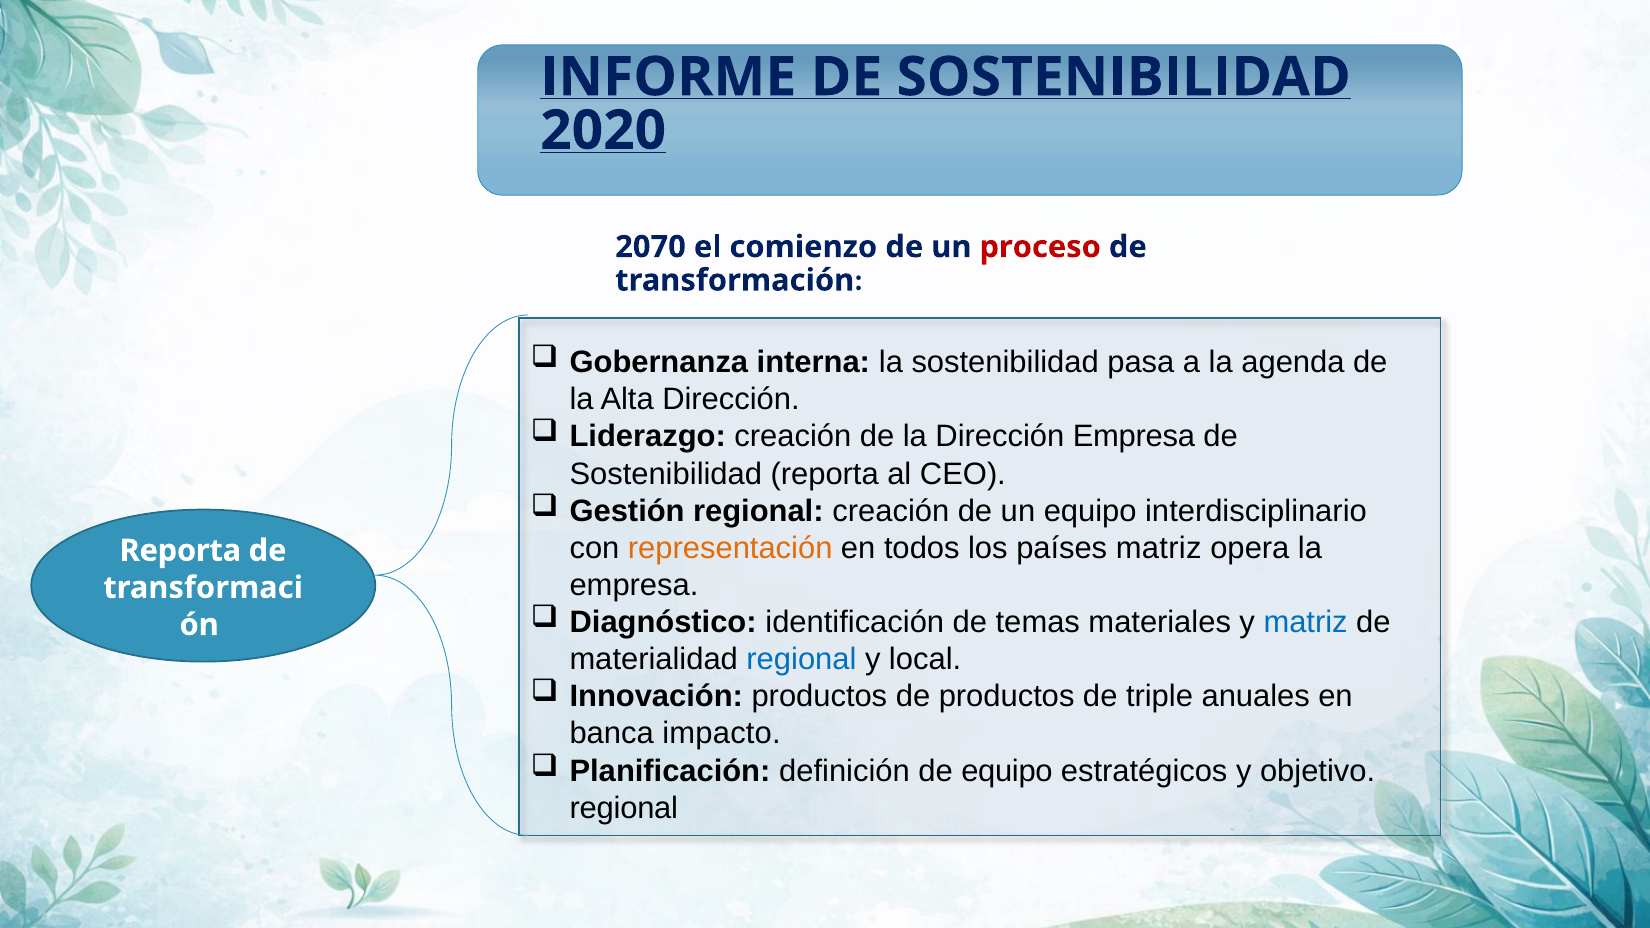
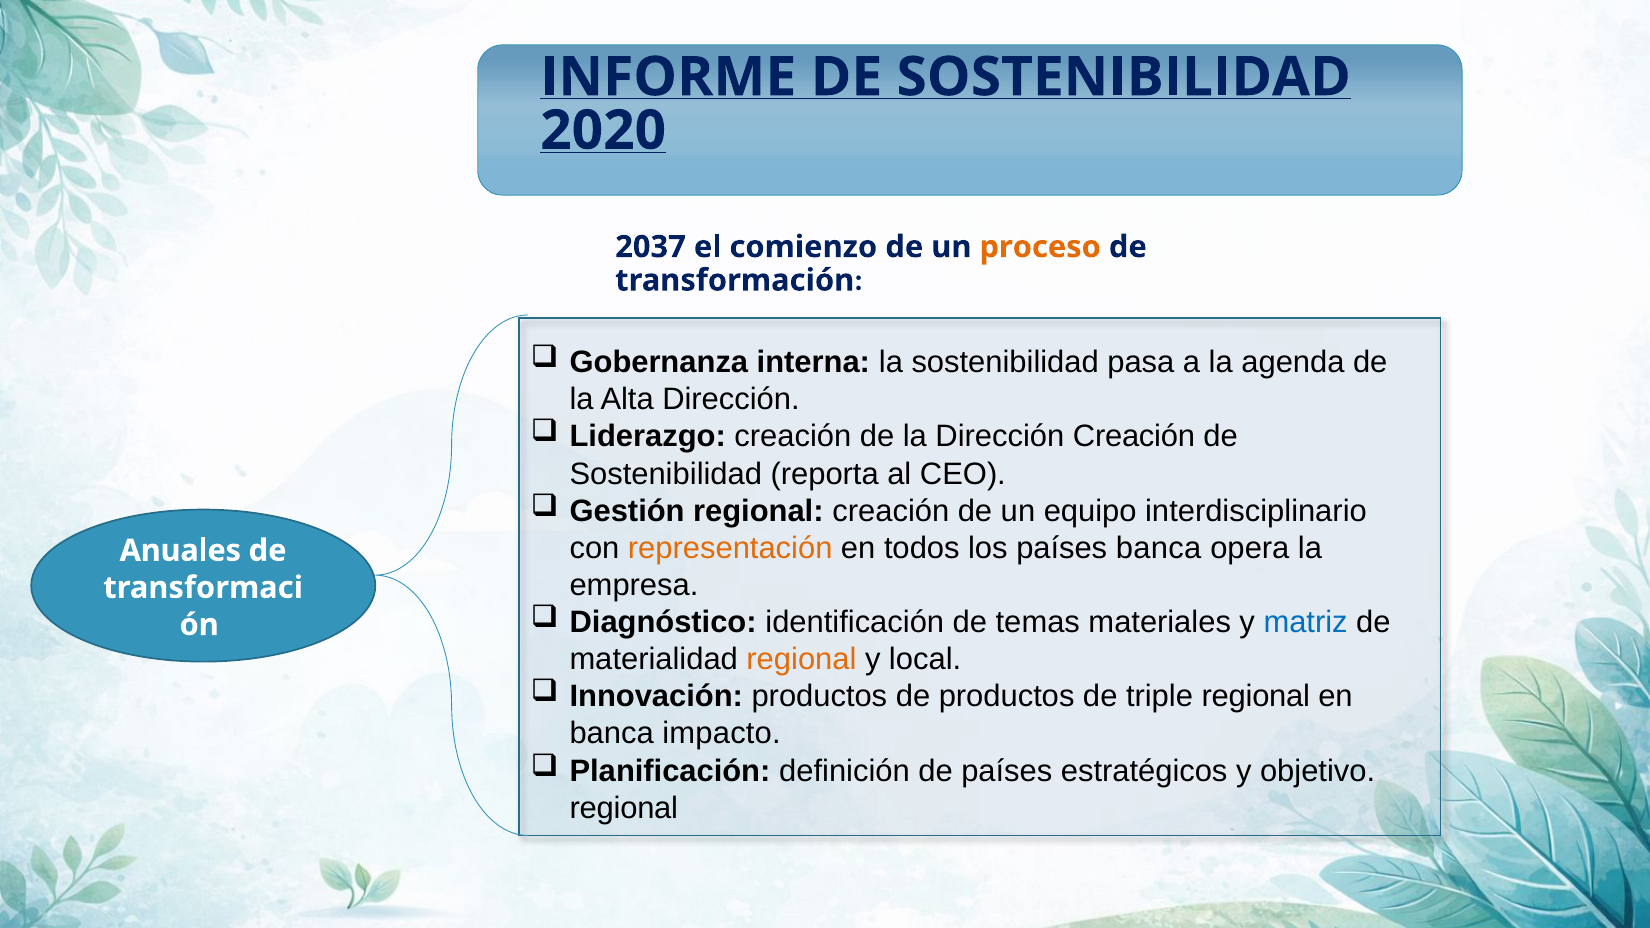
2070: 2070 -> 2037
proceso colour: red -> orange
Dirección Empresa: Empresa -> Creación
países matriz: matriz -> banca
Reporta at (180, 551): Reporta -> Anuales
regional at (801, 660) colour: blue -> orange
triple anuales: anuales -> regional
de equipo: equipo -> países
